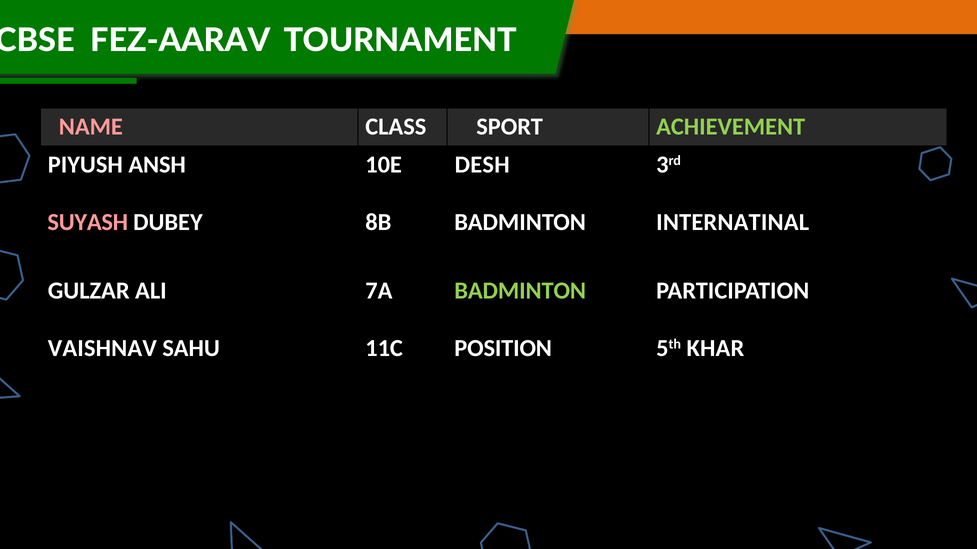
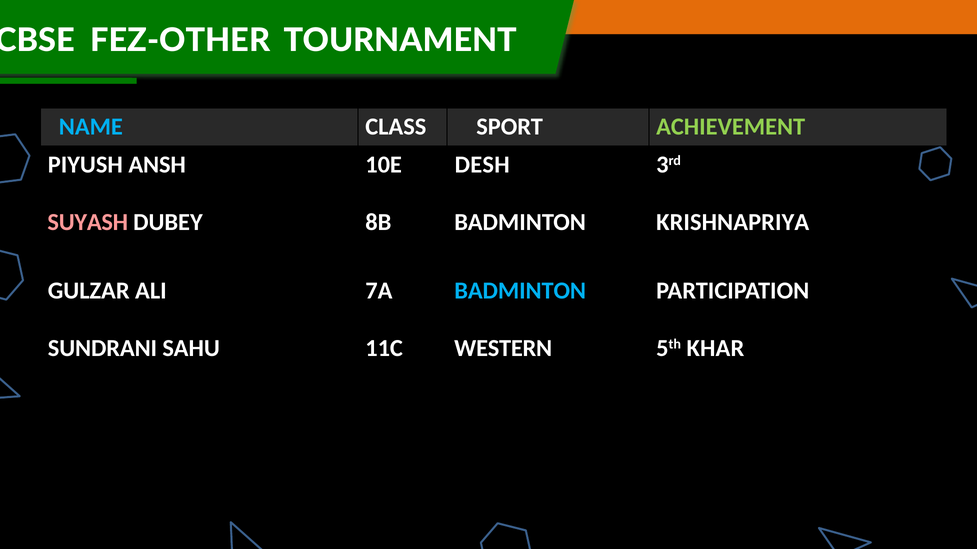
FEZ-AARAV: FEZ-AARAV -> FEZ-OTHER
NAME colour: pink -> light blue
INTERNATINAL: INTERNATINAL -> KRISHNAPRIYA
BADMINTON at (520, 291) colour: light green -> light blue
VAISHNAV: VAISHNAV -> SUNDRANI
POSITION: POSITION -> WESTERN
